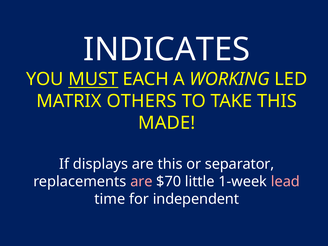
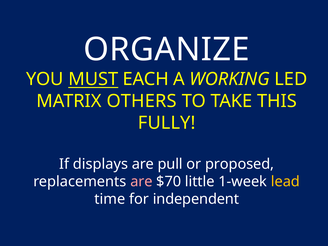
INDICATES: INDICATES -> ORGANIZE
MADE: MADE -> FULLY
are this: this -> pull
separator: separator -> proposed
lead colour: pink -> yellow
